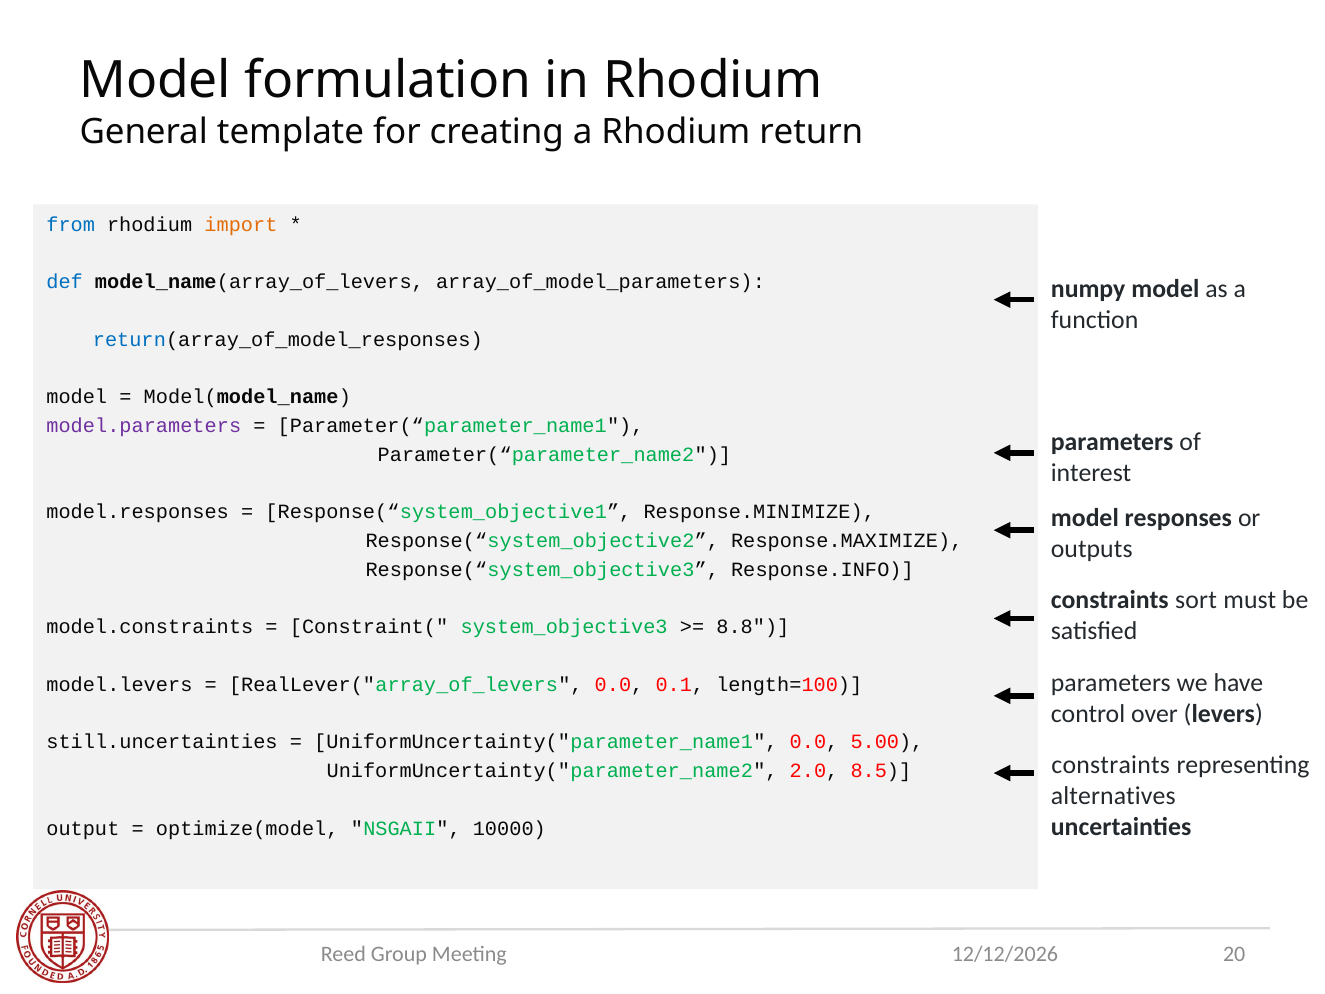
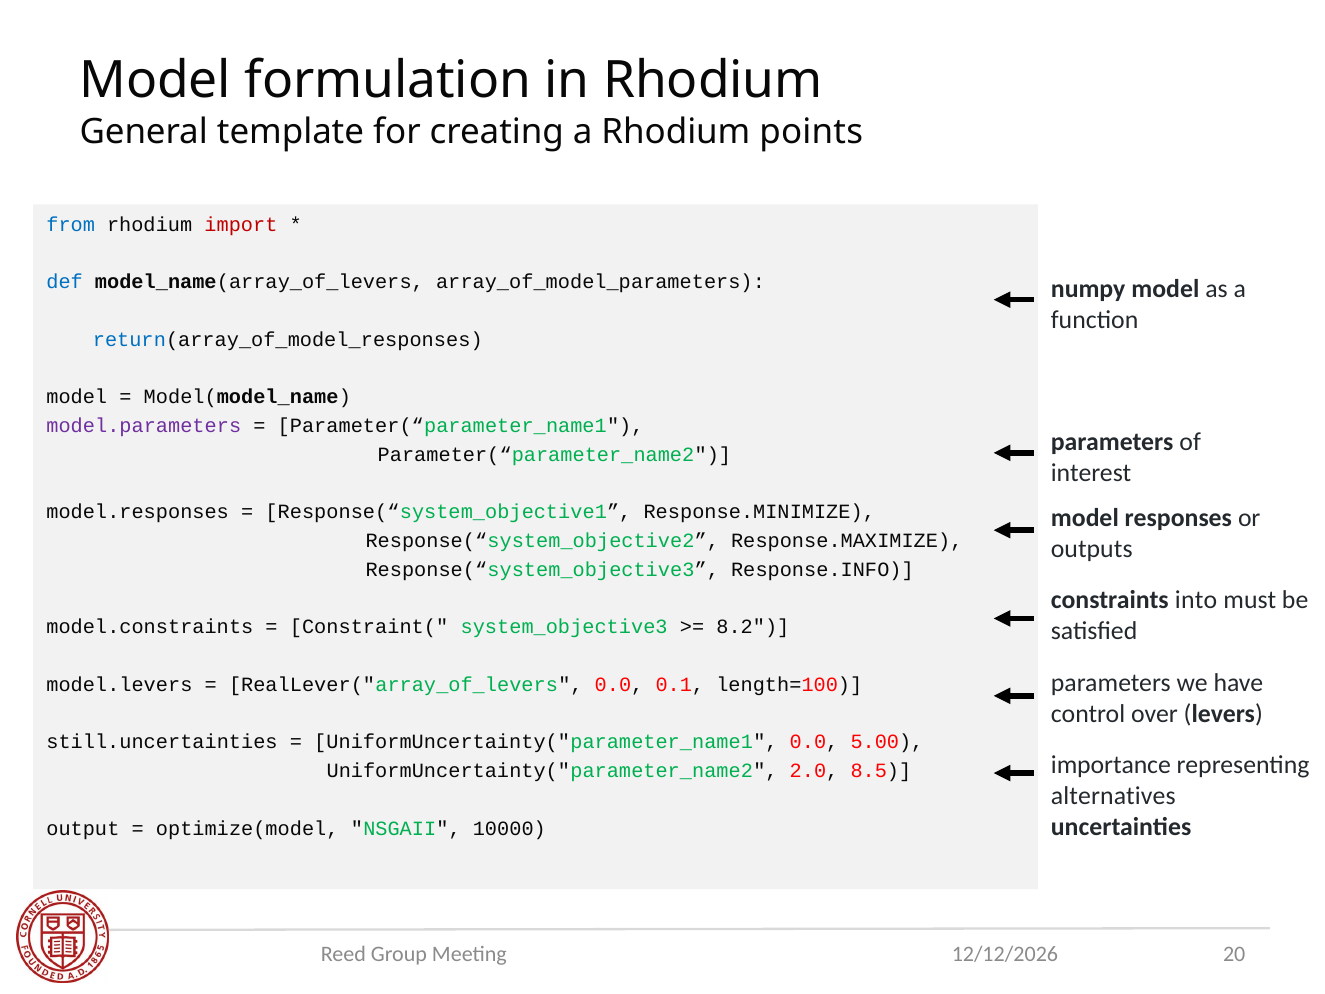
return: return -> points
import colour: orange -> red
sort: sort -> into
8.8: 8.8 -> 8.2
constraints at (1111, 765): constraints -> importance
